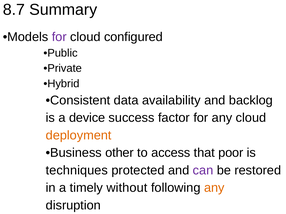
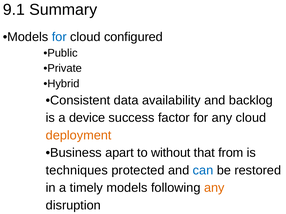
8.7: 8.7 -> 9.1
for at (59, 37) colour: purple -> blue
other: other -> apart
access: access -> without
poor: poor -> from
can colour: purple -> blue
timely without: without -> models
